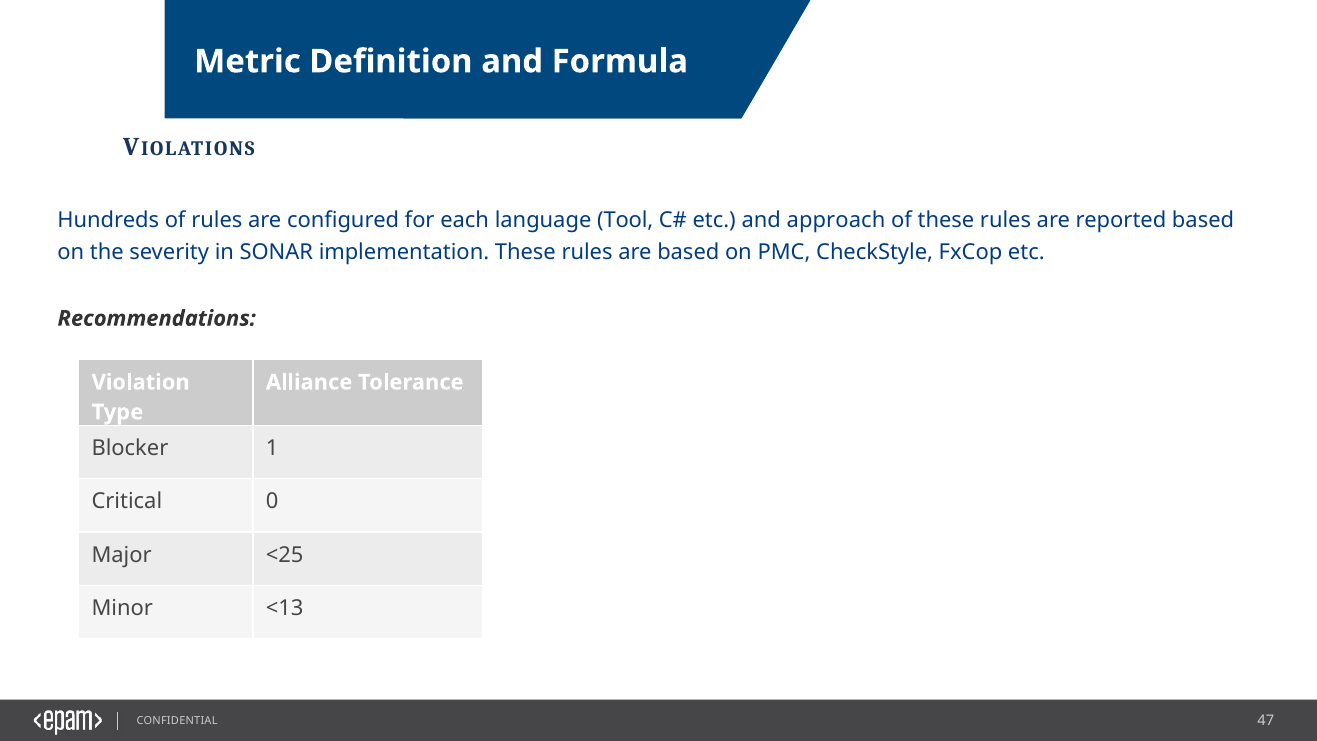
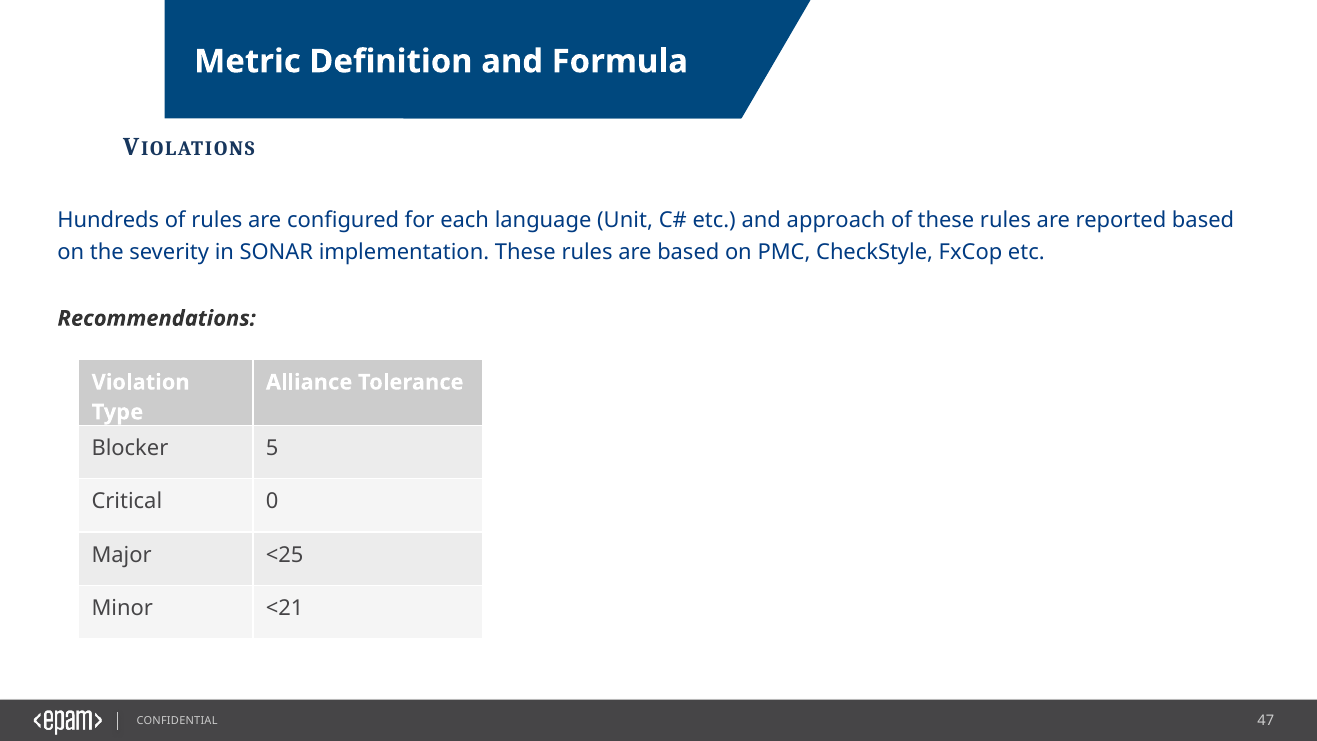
Tool: Tool -> Unit
1: 1 -> 5
<13: <13 -> <21
